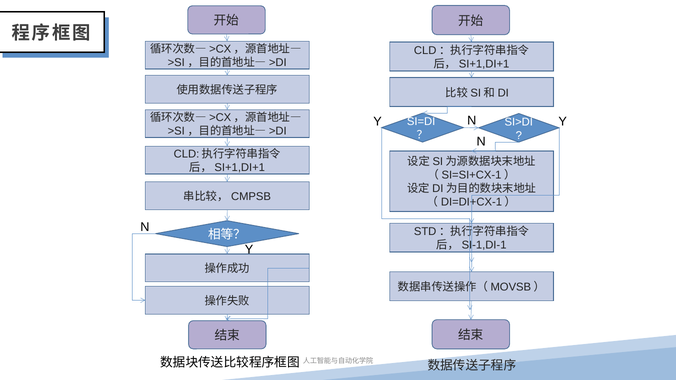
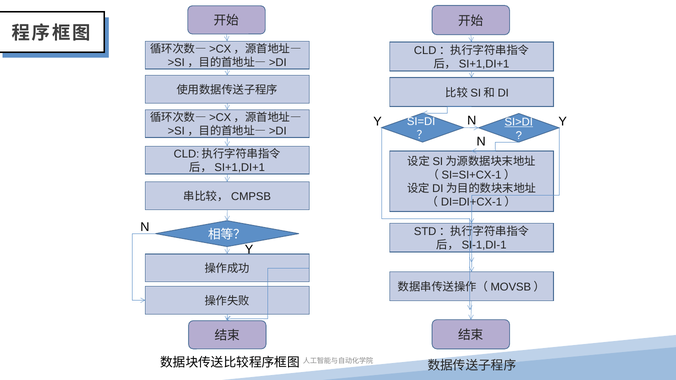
SI>DI underline: none -> present
